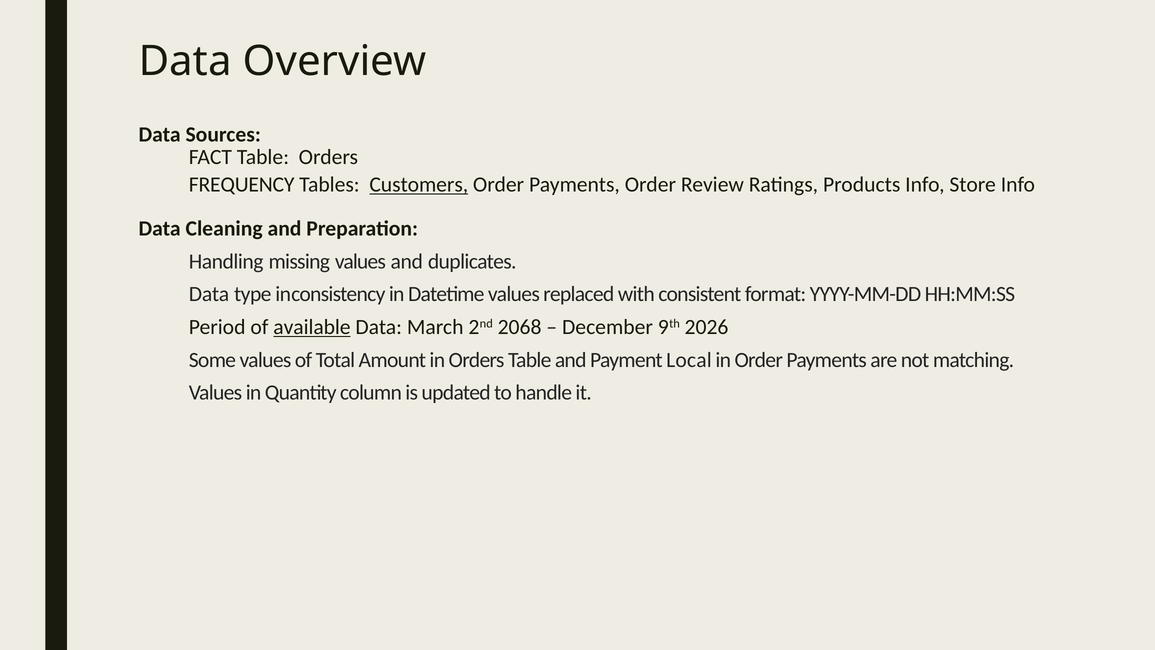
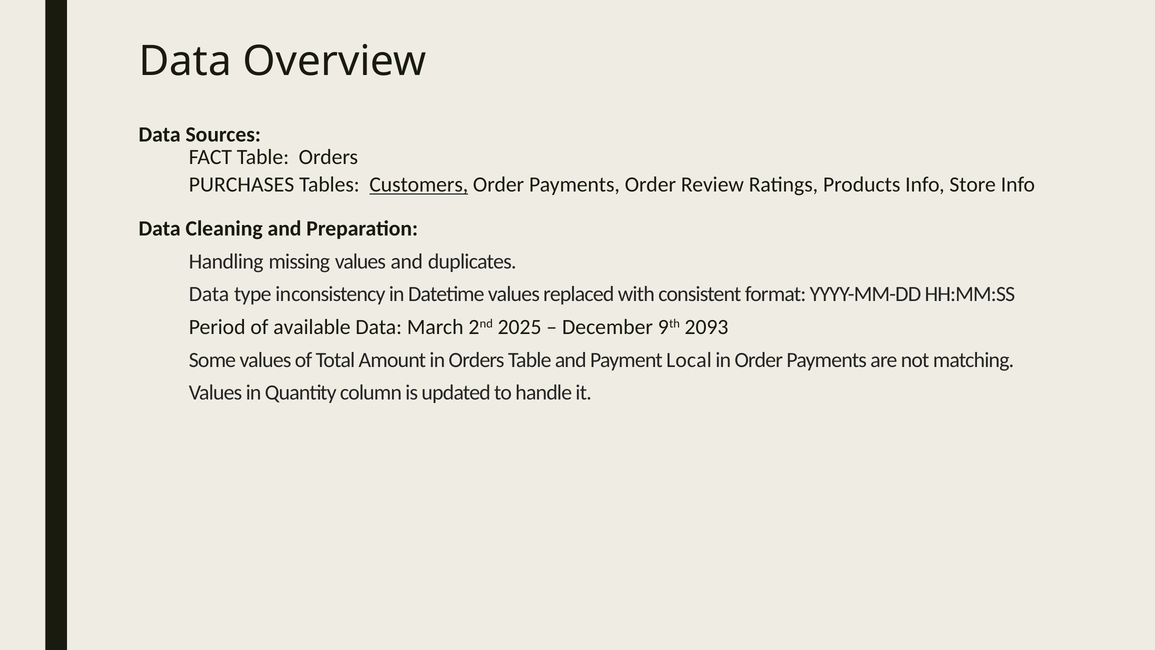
FREQUENCY: FREQUENCY -> PURCHASES
available underline: present -> none
2068: 2068 -> 2025
2026: 2026 -> 2093
